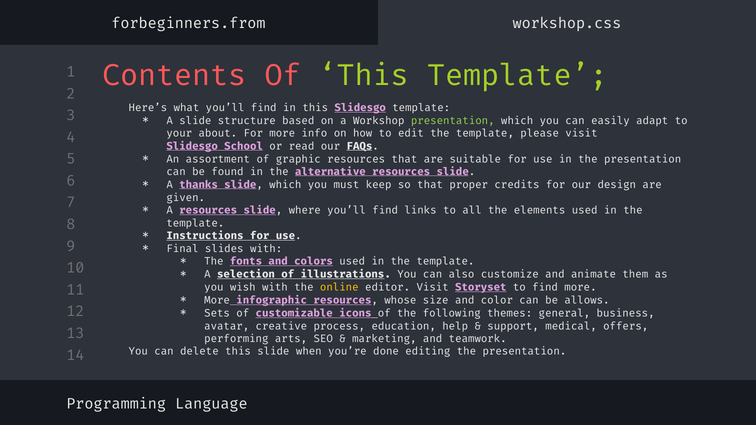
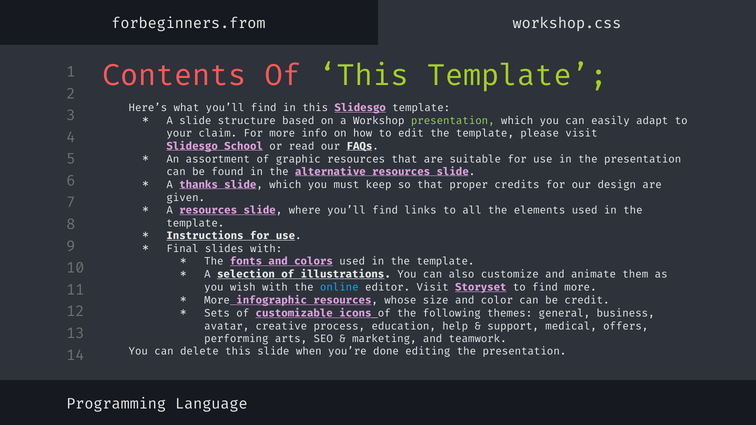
about: about -> claim
online colour: yellow -> light blue
allows: allows -> credit
